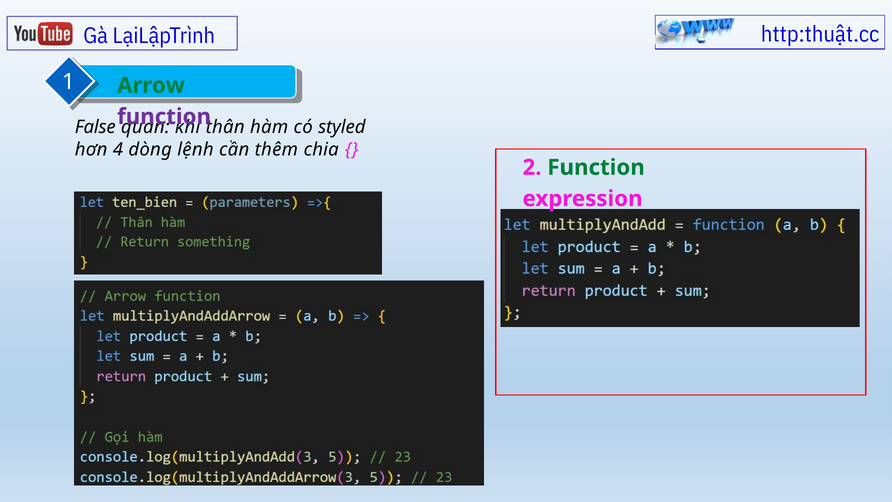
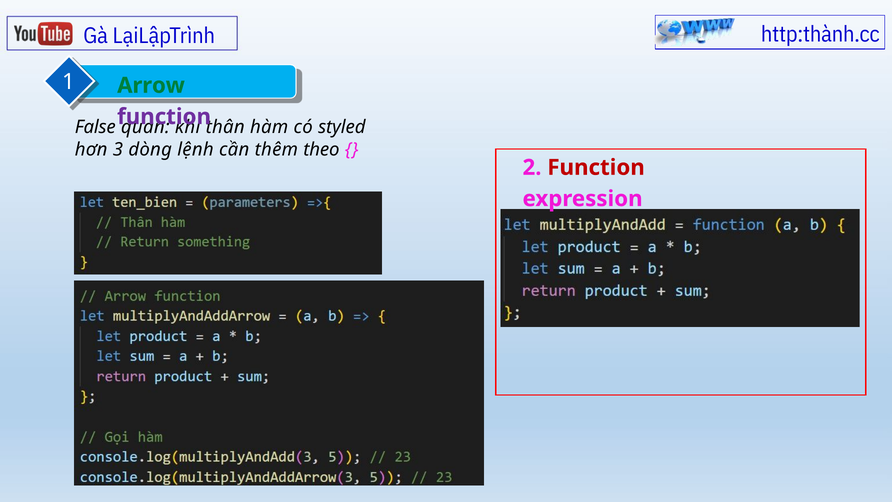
http:thuật.cc: http:thuật.cc -> http:thành.cc
4: 4 -> 3
chia: chia -> theo
Function at (596, 167) colour: green -> red
